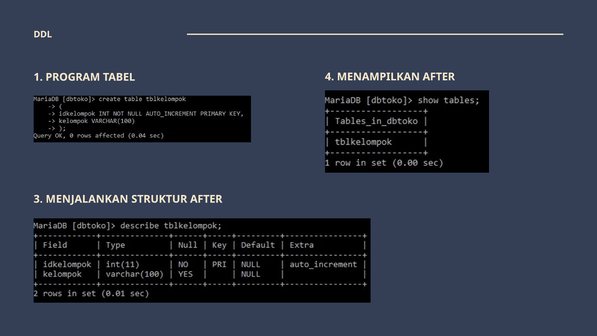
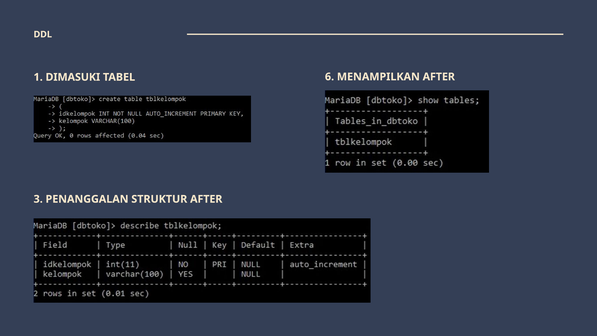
PROGRAM: PROGRAM -> DIMASUKI
4: 4 -> 6
MENJALANKAN: MENJALANKAN -> PENANGGALAN
